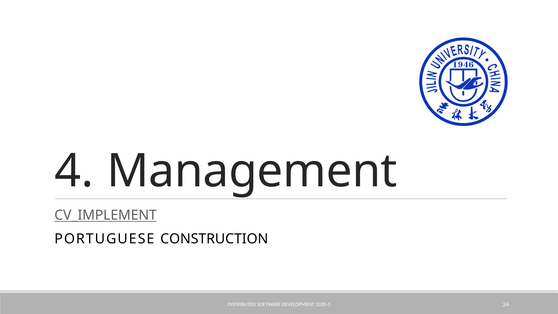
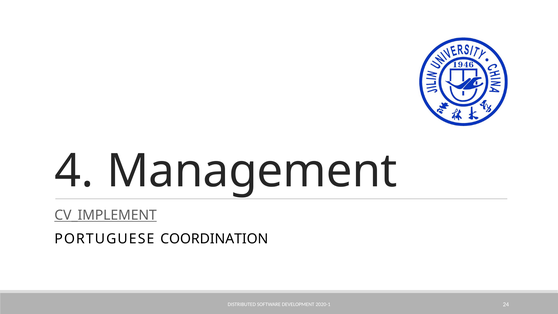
CONSTRUCTION: CONSTRUCTION -> COORDINATION
